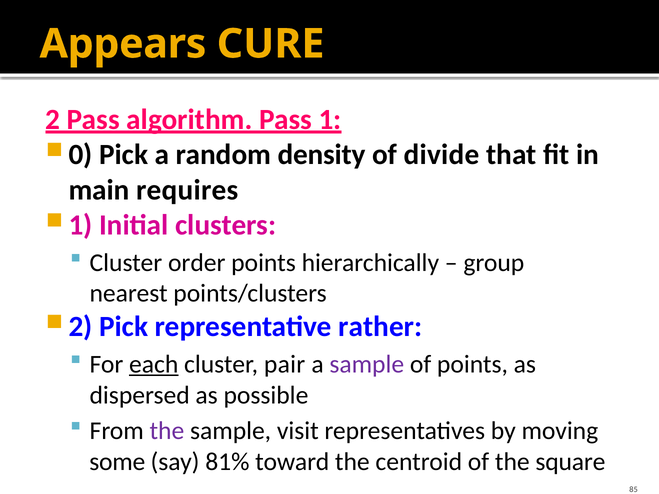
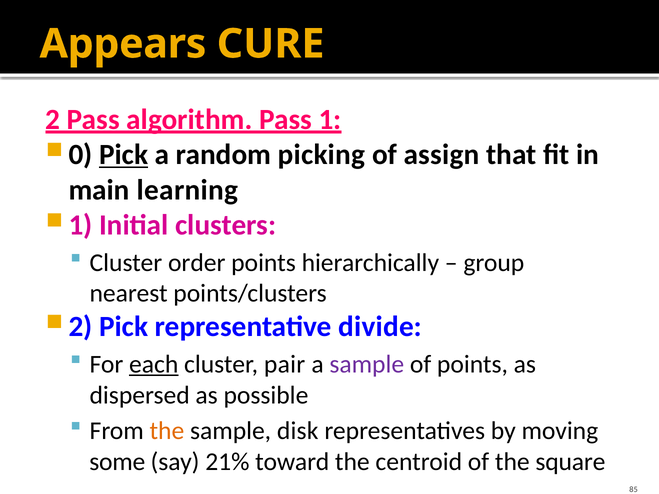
Pick at (124, 155) underline: none -> present
density: density -> picking
divide: divide -> assign
requires: requires -> learning
rather: rather -> divide
the at (167, 431) colour: purple -> orange
visit: visit -> disk
81%: 81% -> 21%
